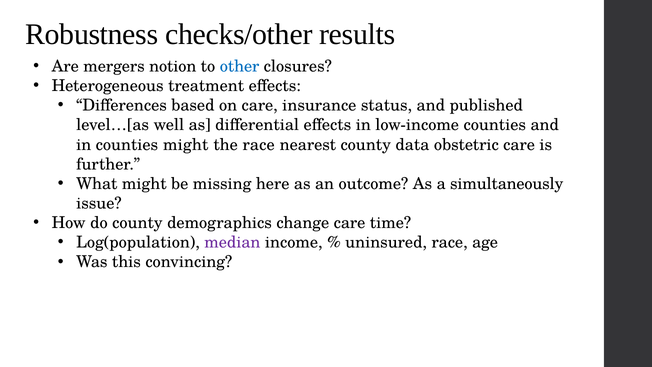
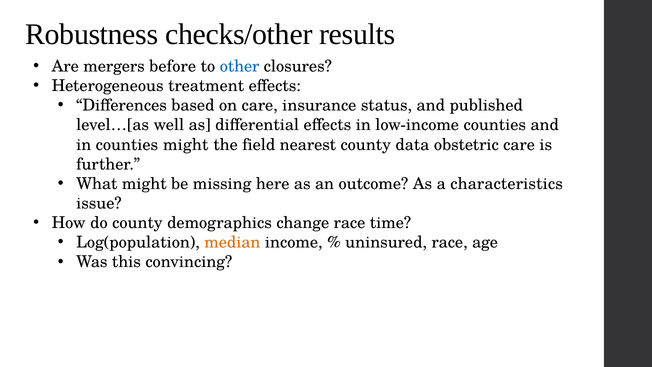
notion: notion -> before
the race: race -> field
simultaneously: simultaneously -> characteristics
change care: care -> race
median colour: purple -> orange
